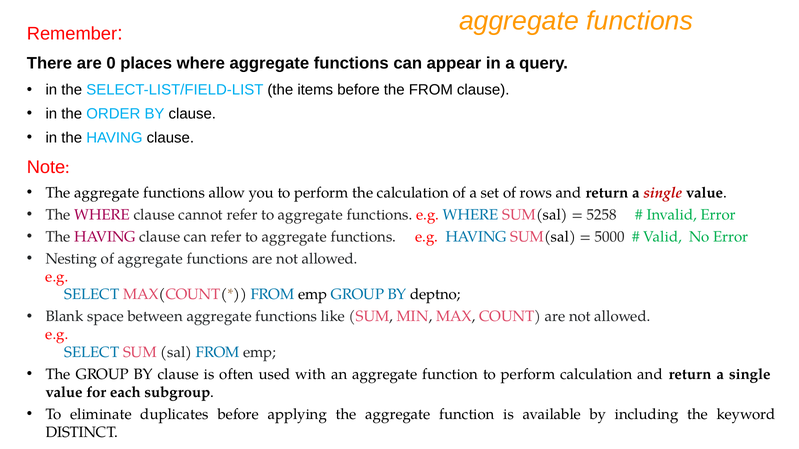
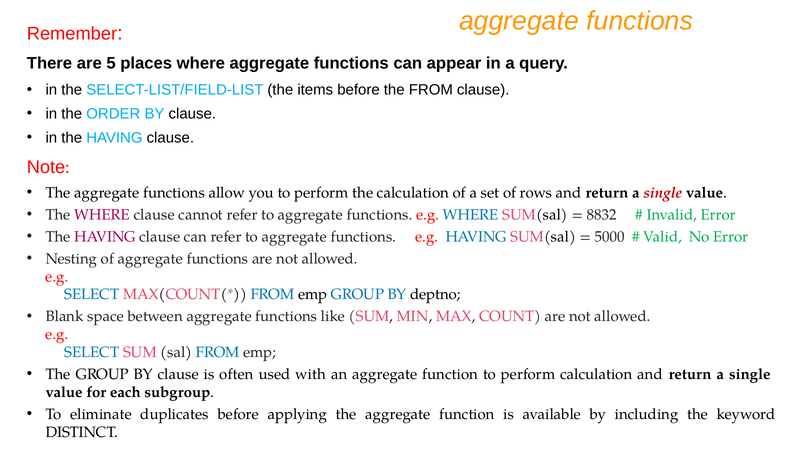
0: 0 -> 5
5258: 5258 -> 8832
